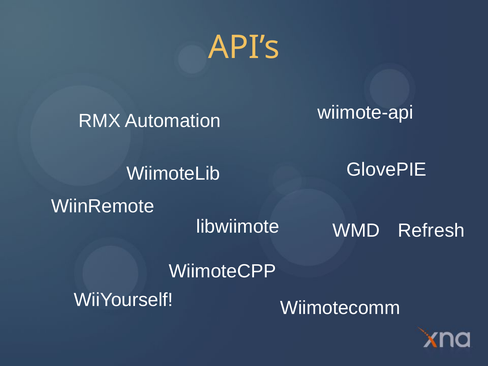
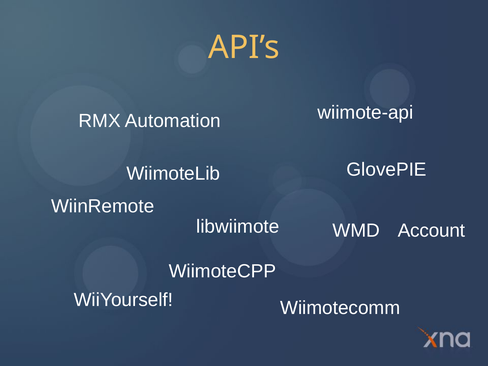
Refresh: Refresh -> Account
